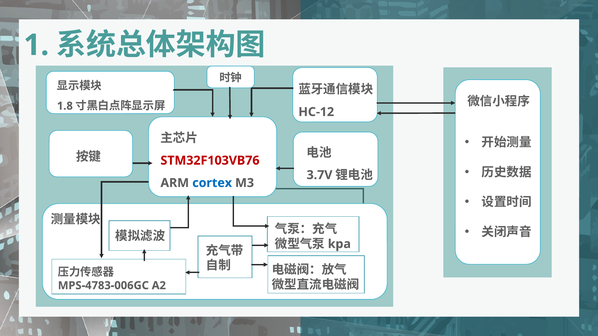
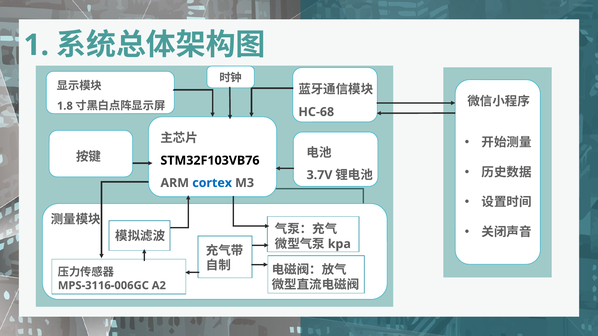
HC-12: HC-12 -> HC-68
STM32F103VB76 colour: red -> black
MPS-4783-006GC: MPS-4783-006GC -> MPS-3116-006GC
